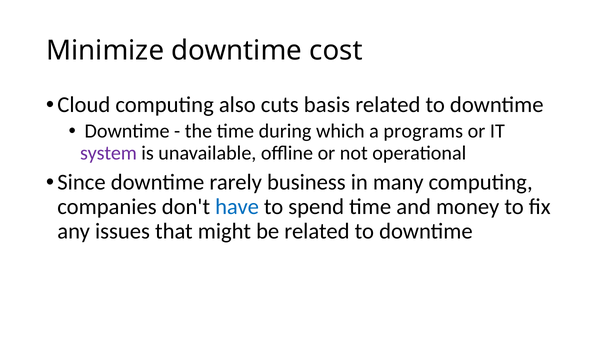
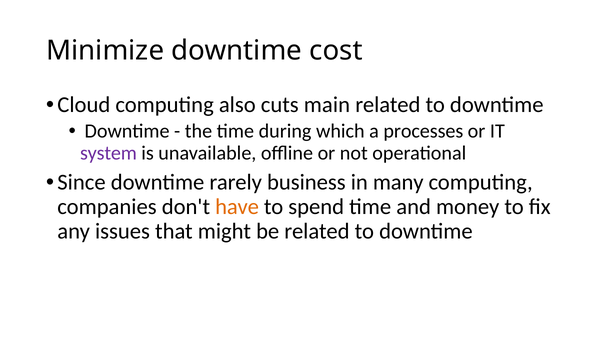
basis: basis -> main
programs: programs -> processes
have colour: blue -> orange
